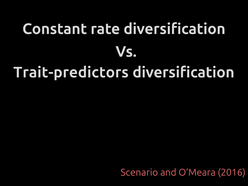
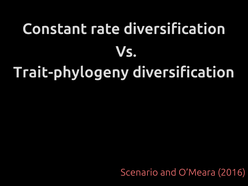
Trait-predictors: Trait-predictors -> Trait-phylogeny
